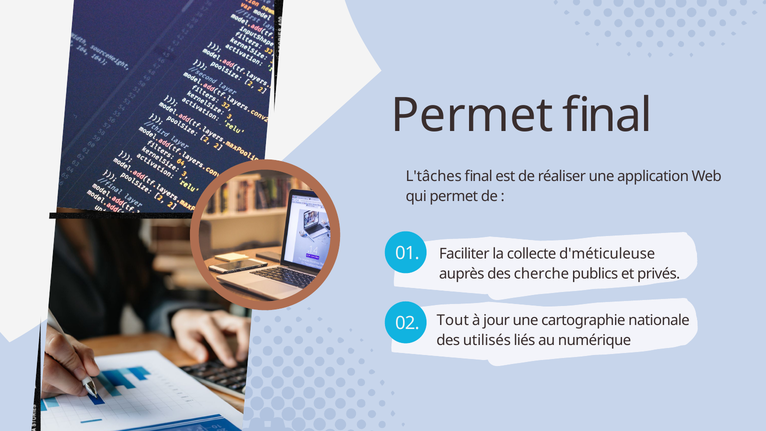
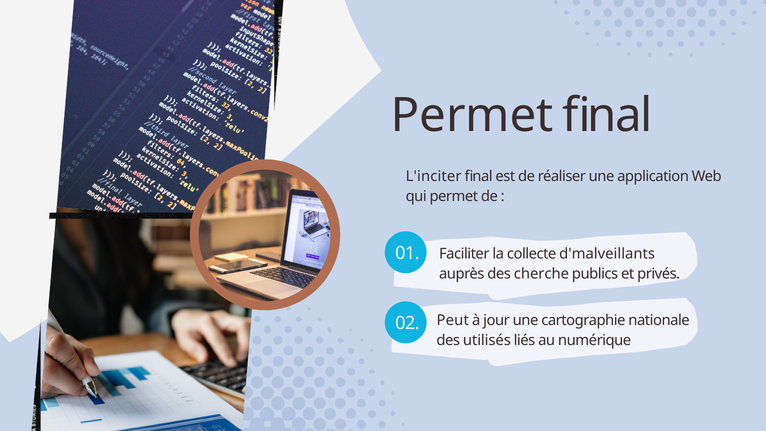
L'tâches: L'tâches -> L'inciter
d'méticuleuse: d'méticuleuse -> d'malveillants
Tout: Tout -> Peut
